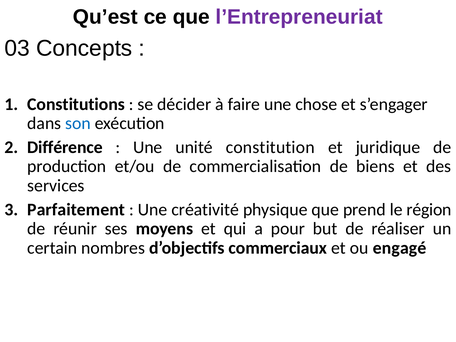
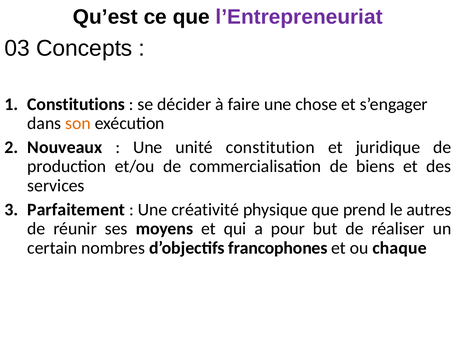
son colour: blue -> orange
Différence: Différence -> Nouveaux
région: région -> autres
commerciaux: commerciaux -> francophones
engagé: engagé -> chaque
